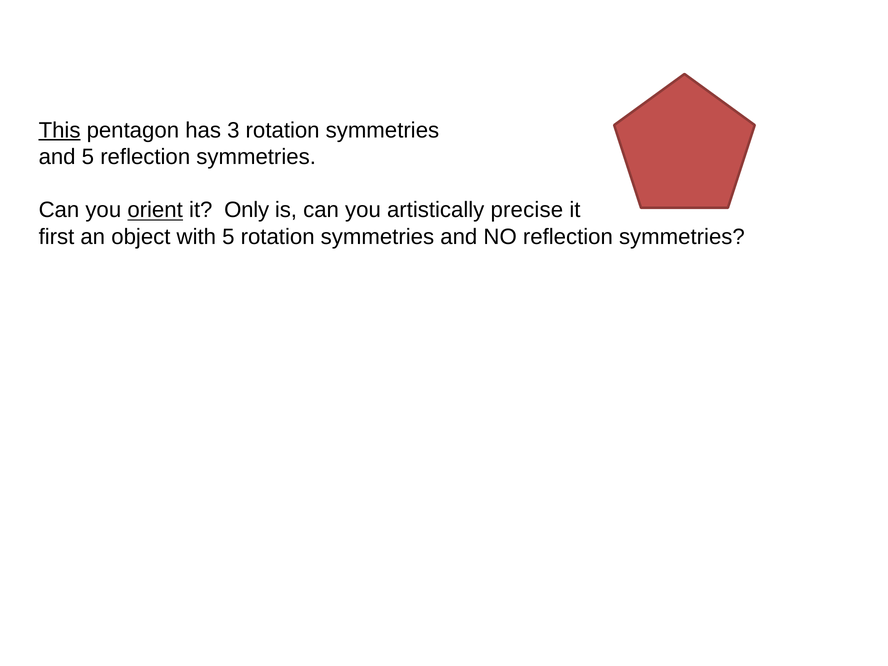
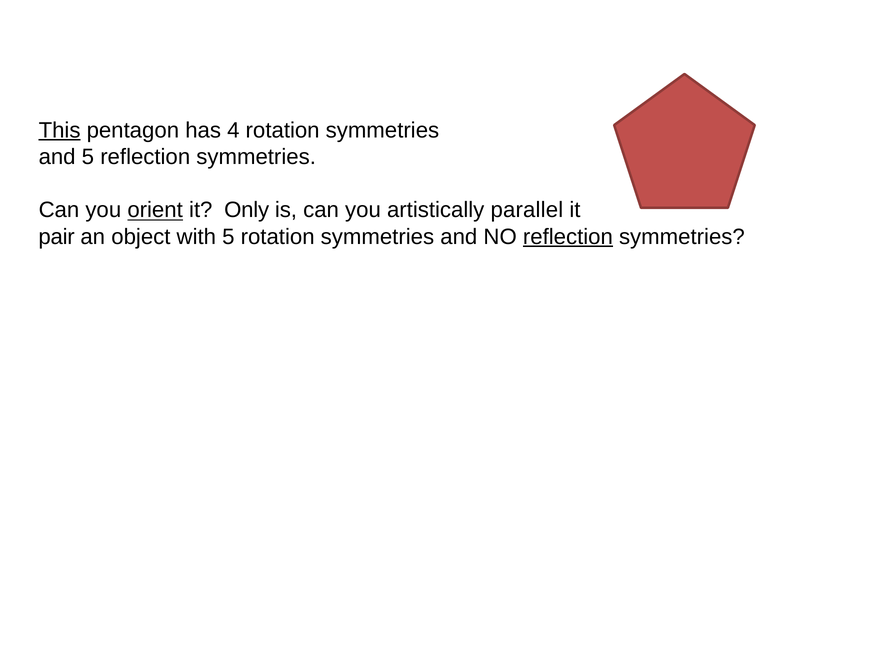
3: 3 -> 4
precise: precise -> parallel
first: first -> pair
reflection at (568, 237) underline: none -> present
